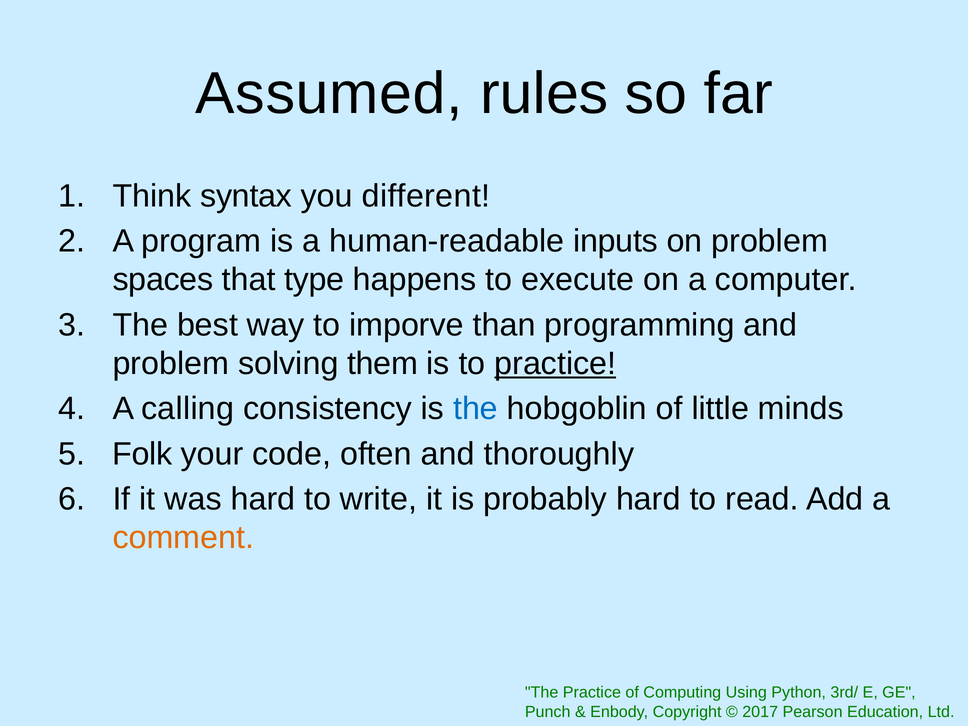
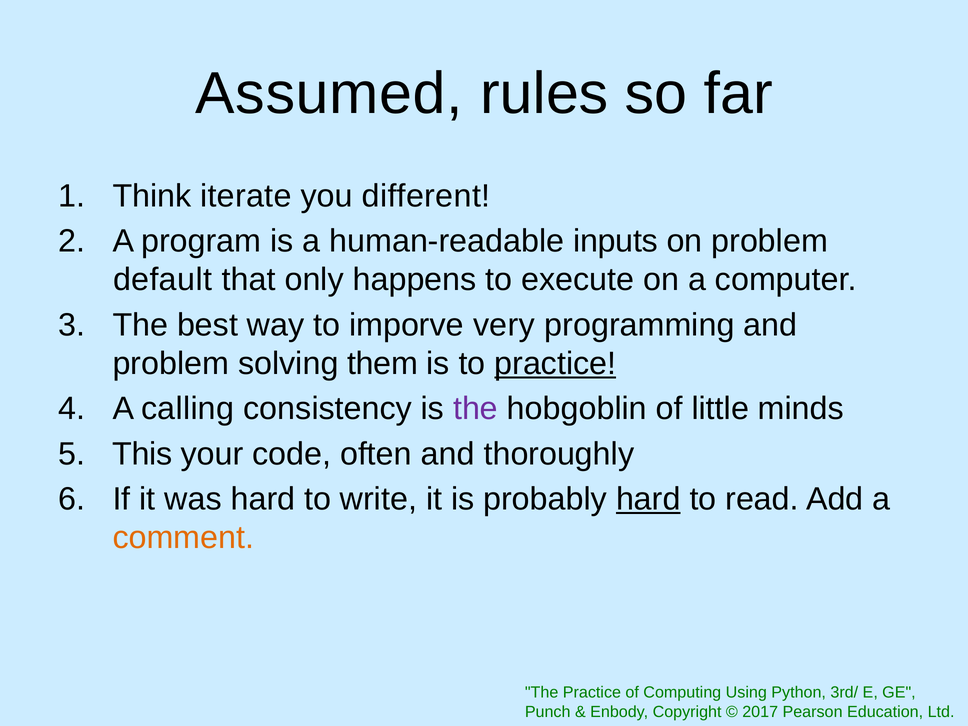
syntax: syntax -> iterate
spaces: spaces -> default
type: type -> only
than: than -> very
the at (476, 409) colour: blue -> purple
Folk: Folk -> This
hard at (648, 499) underline: none -> present
